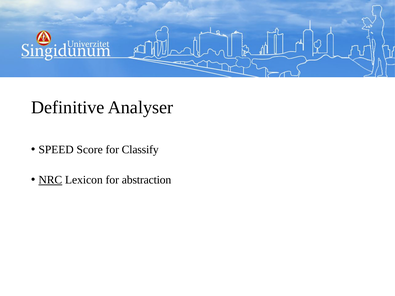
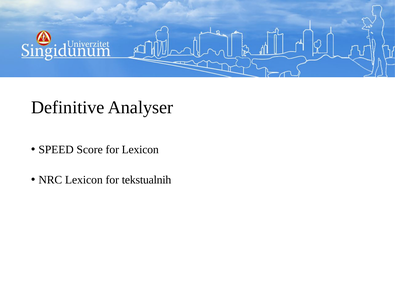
for Classify: Classify -> Lexicon
NRC underline: present -> none
abstraction: abstraction -> tekstualnih
